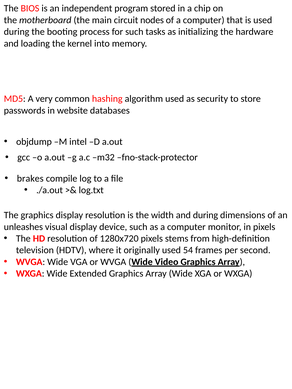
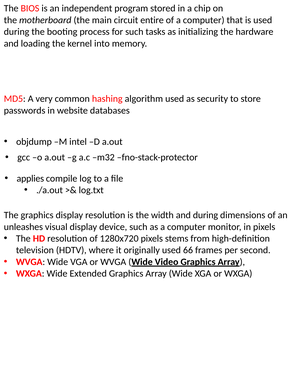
nodes: nodes -> entire
brakes: brakes -> applies
54: 54 -> 66
